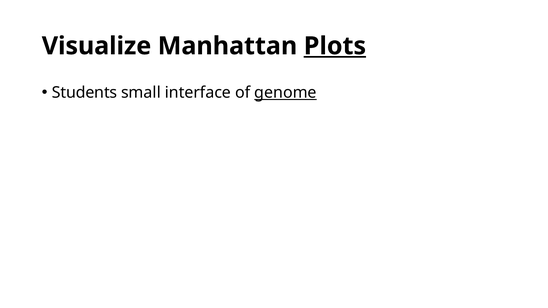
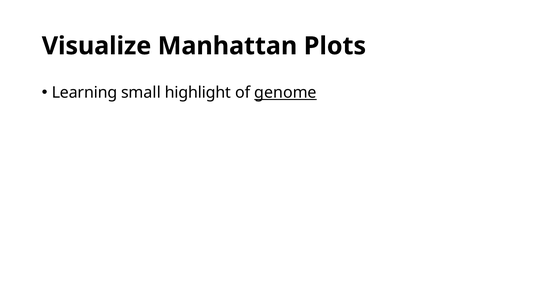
Plots underline: present -> none
Students: Students -> Learning
interface: interface -> highlight
